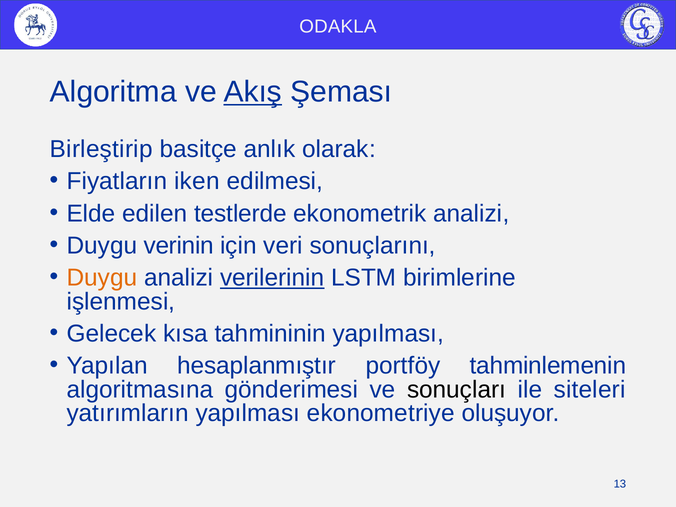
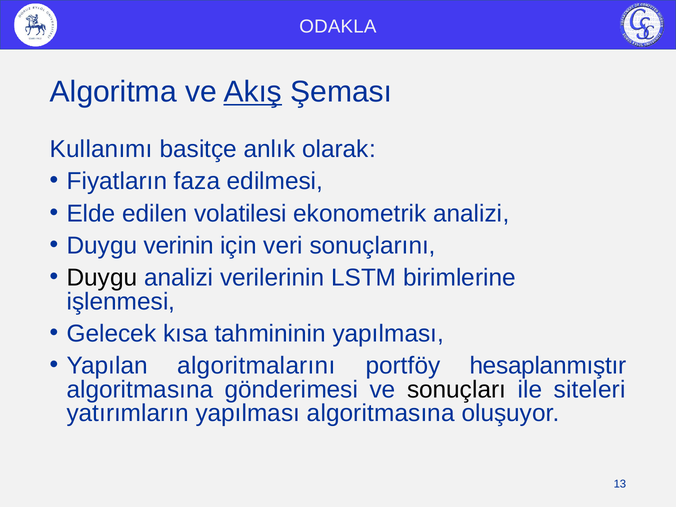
Birleştirip: Birleştirip -> Kullanımı
iken: iken -> faza
testlerde: testlerde -> volatilesi
Duygu at (102, 278) colour: orange -> black
verilerinin underline: present -> none
hesaplanmıştır: hesaplanmıştır -> algoritmalarını
tahminlemenin: tahminlemenin -> hesaplanmıştır
yapılması ekonometriye: ekonometriye -> algoritmasına
